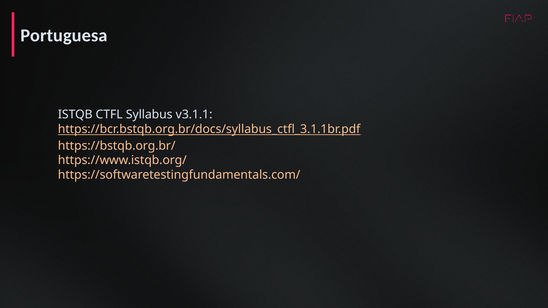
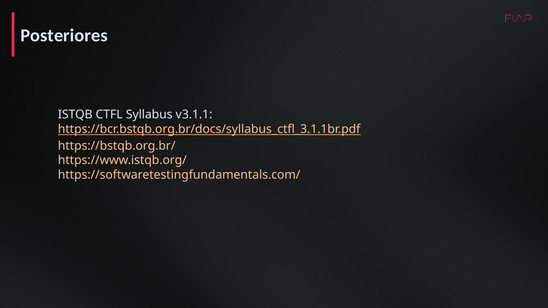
Portuguesa: Portuguesa -> Posteriores
